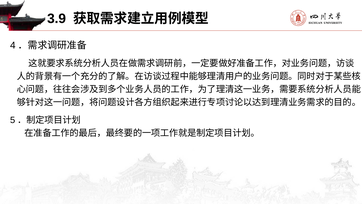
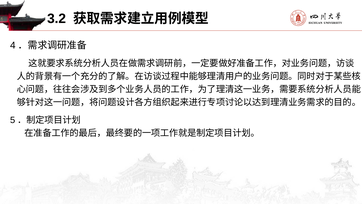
3.9: 3.9 -> 3.2
